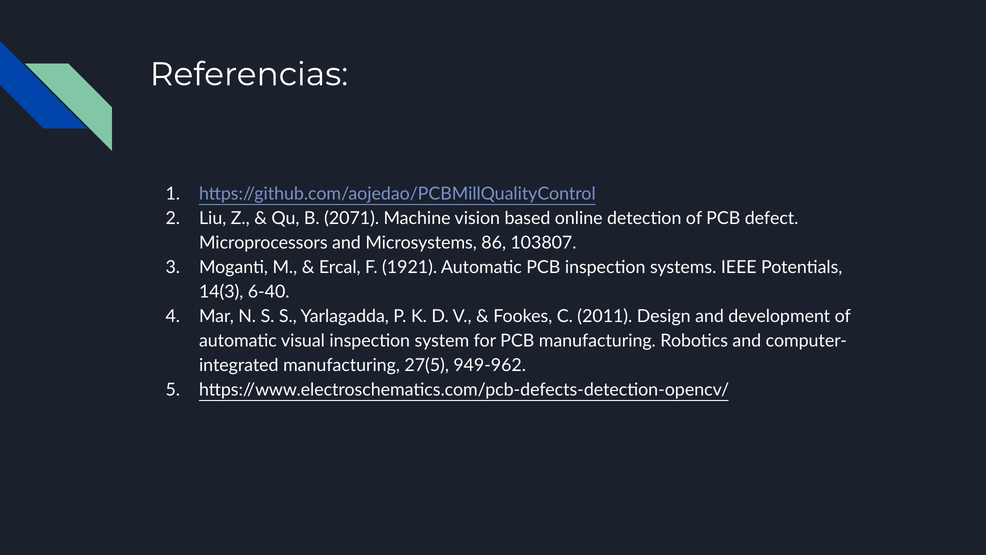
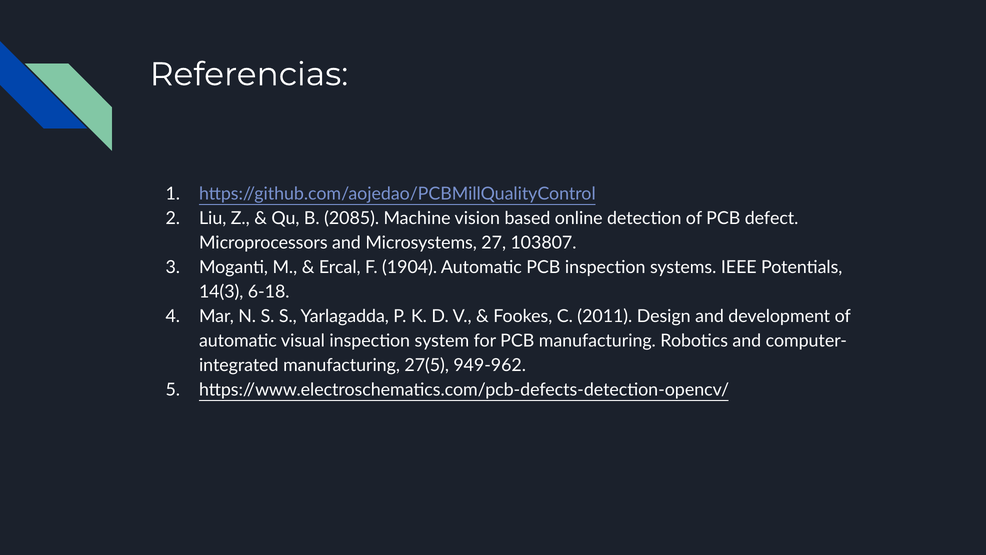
2071: 2071 -> 2085
86: 86 -> 27
1921: 1921 -> 1904
6-40: 6-40 -> 6-18
